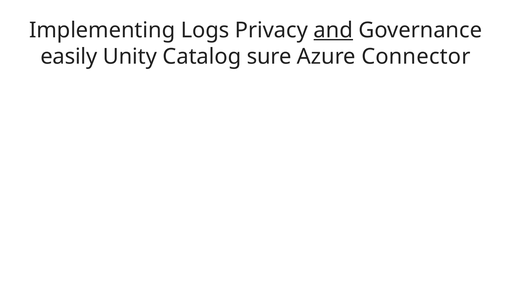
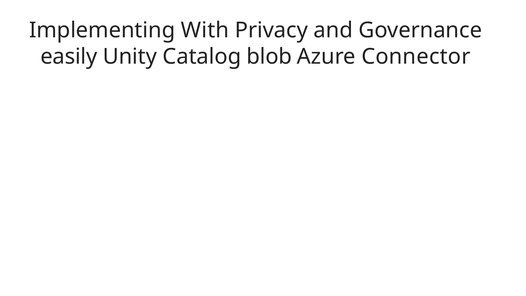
Logs: Logs -> With
and underline: present -> none
sure: sure -> blob
